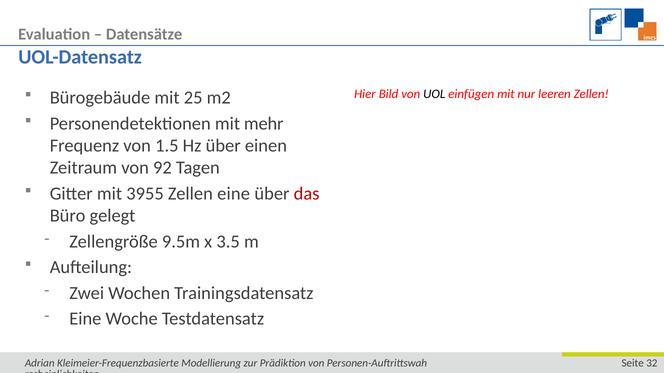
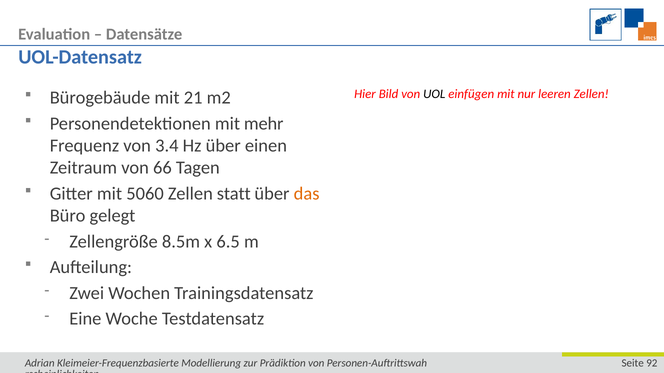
25: 25 -> 21
1.5: 1.5 -> 3.4
92: 92 -> 66
3955: 3955 -> 5060
Zellen eine: eine -> statt
das colour: red -> orange
9.5m: 9.5m -> 8.5m
3.5: 3.5 -> 6.5
32: 32 -> 92
